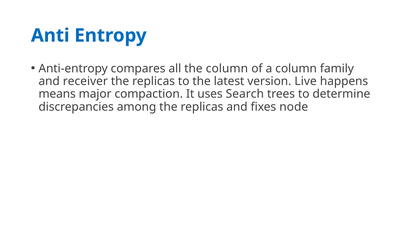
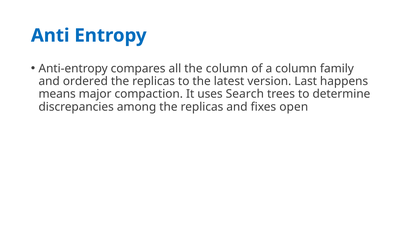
receiver: receiver -> ordered
Live: Live -> Last
node: node -> open
